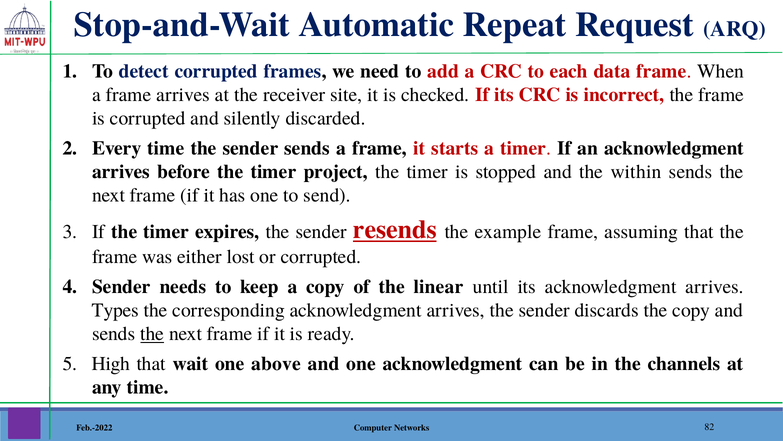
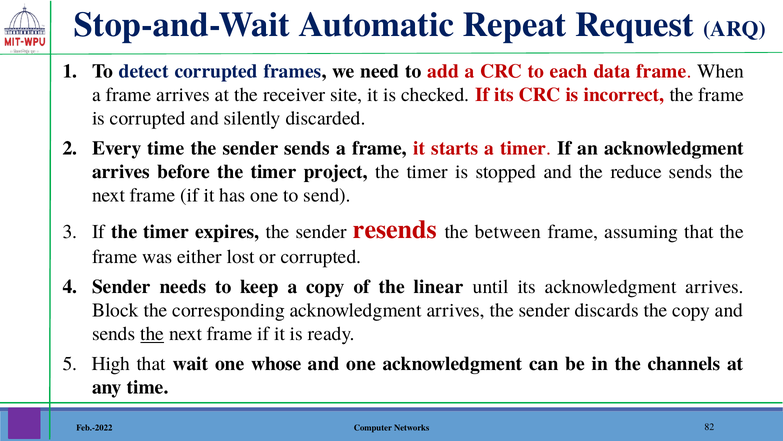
within: within -> reduce
resends underline: present -> none
example: example -> between
Types: Types -> Block
above: above -> whose
